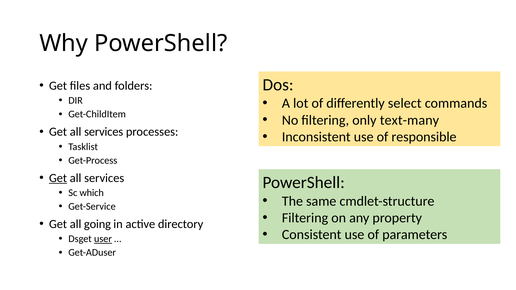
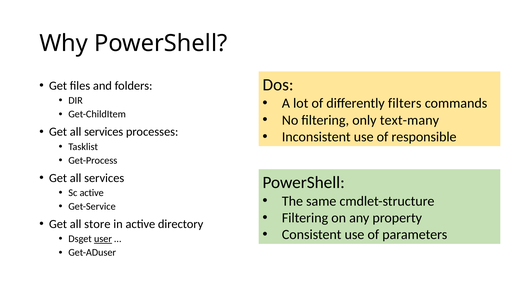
select: select -> filters
Get at (58, 178) underline: present -> none
Sc which: which -> active
going: going -> store
